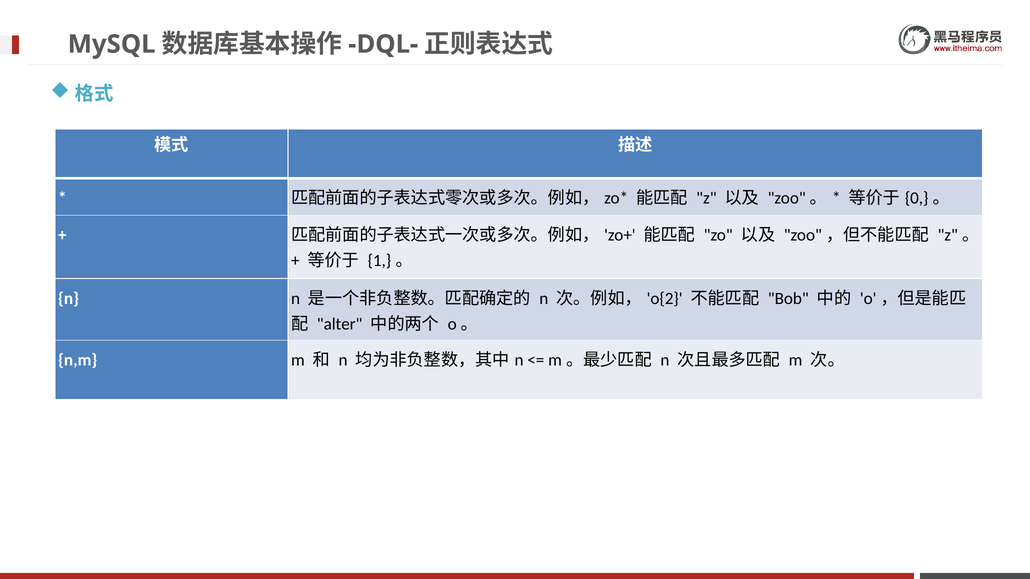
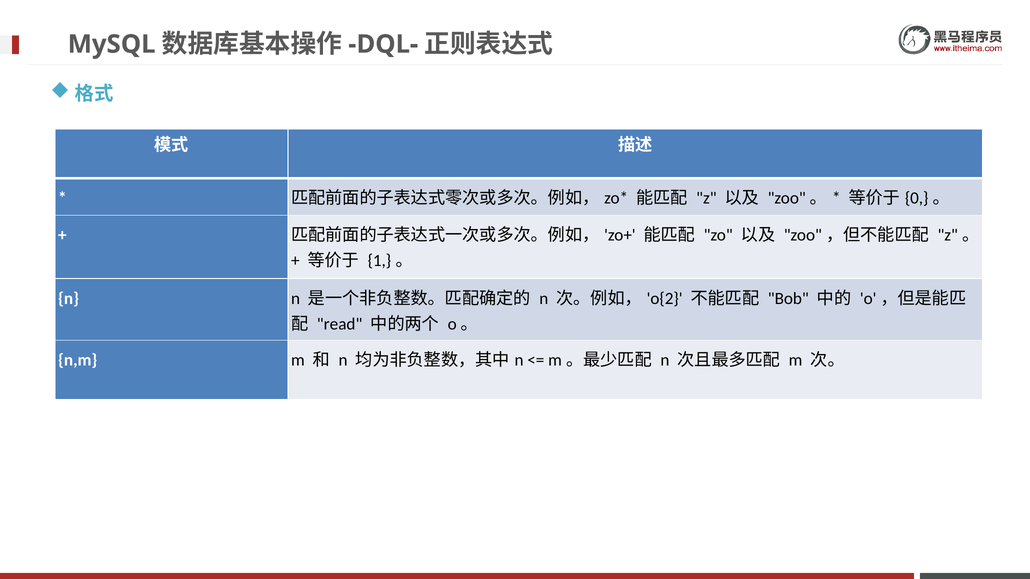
alter: alter -> read
